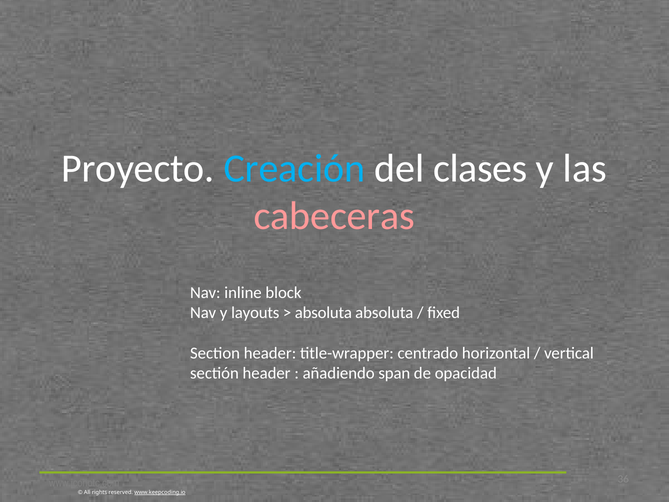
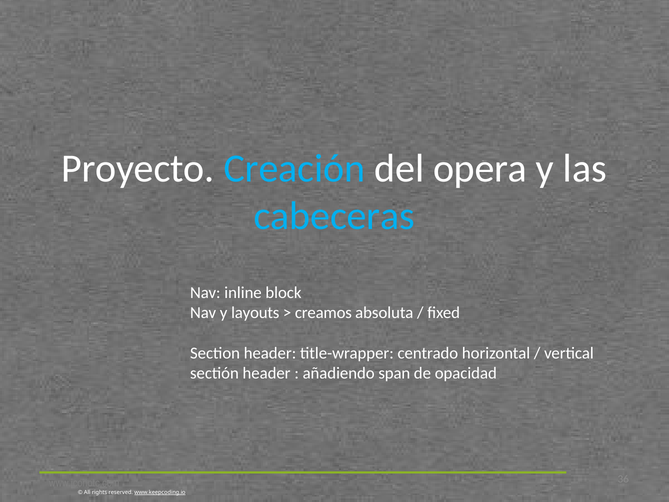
clases: clases -> opera
cabeceras colour: pink -> light blue
absoluta at (323, 313): absoluta -> creamos
